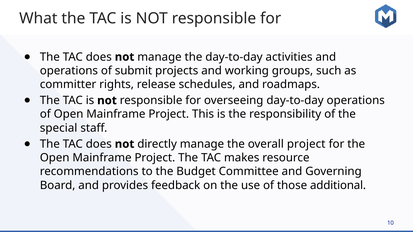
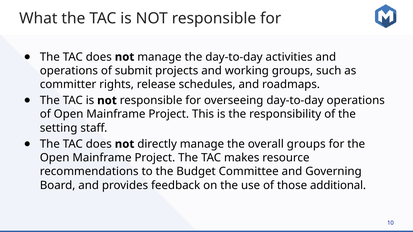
special: special -> setting
overall project: project -> groups
